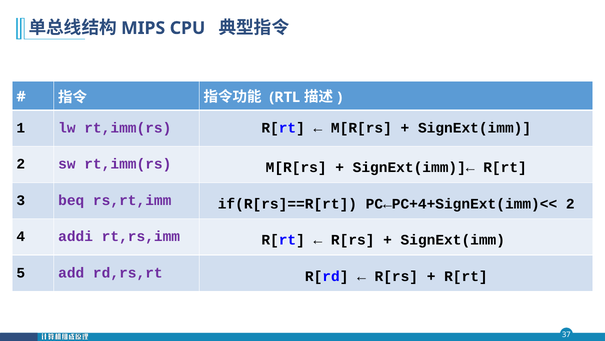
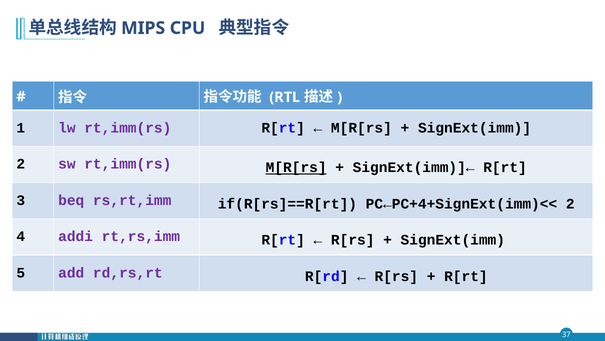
M[R[rs at (296, 167) underline: none -> present
